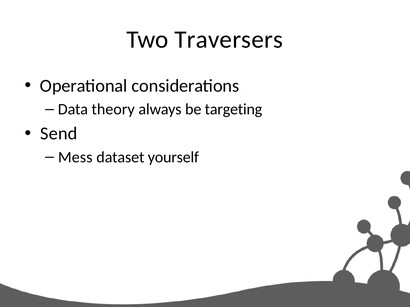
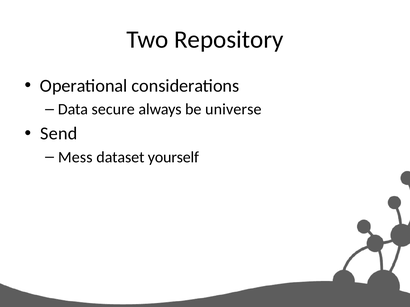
Traversers: Traversers -> Repository
theory: theory -> secure
targeting: targeting -> universe
